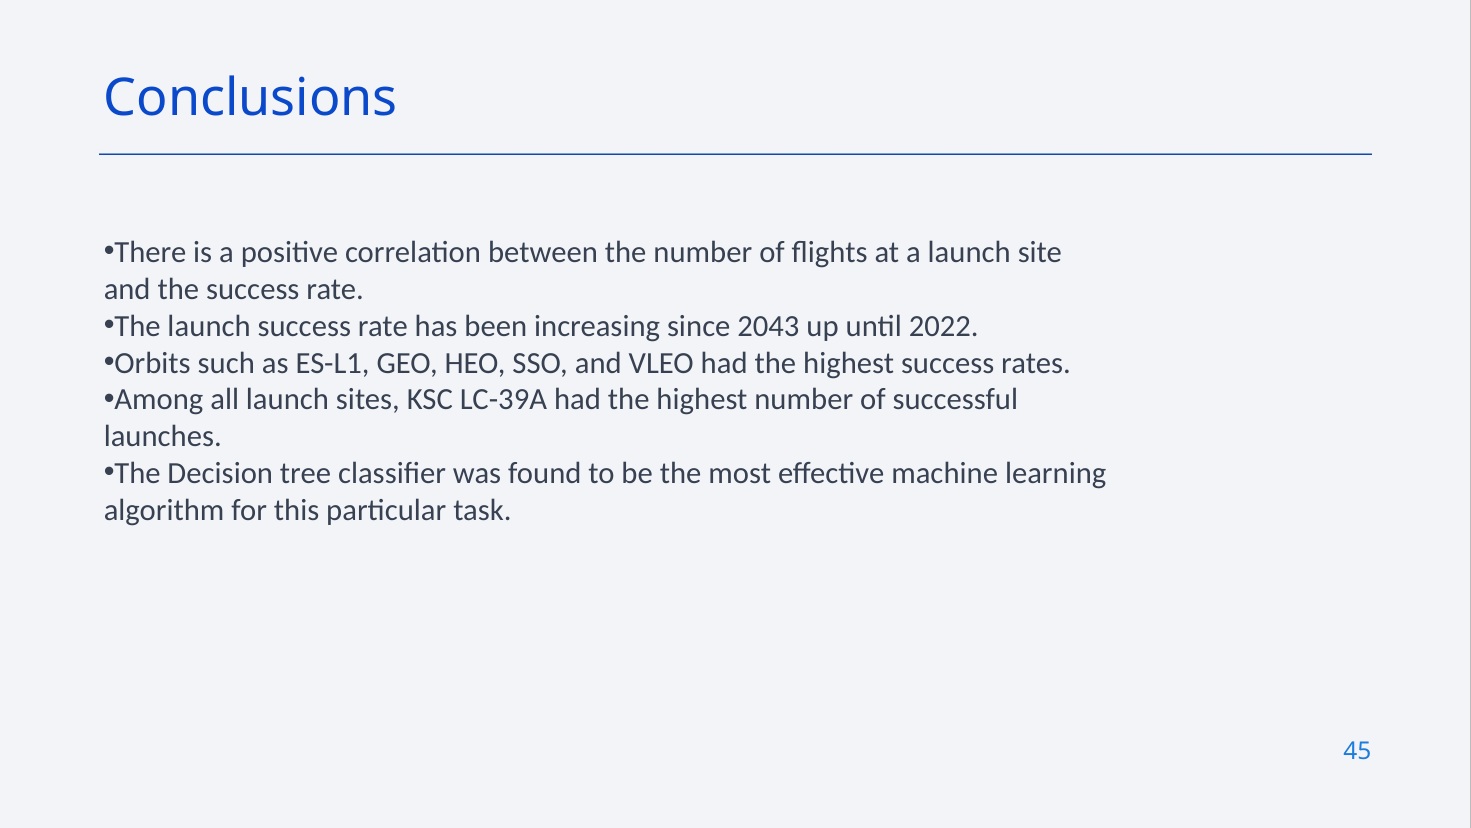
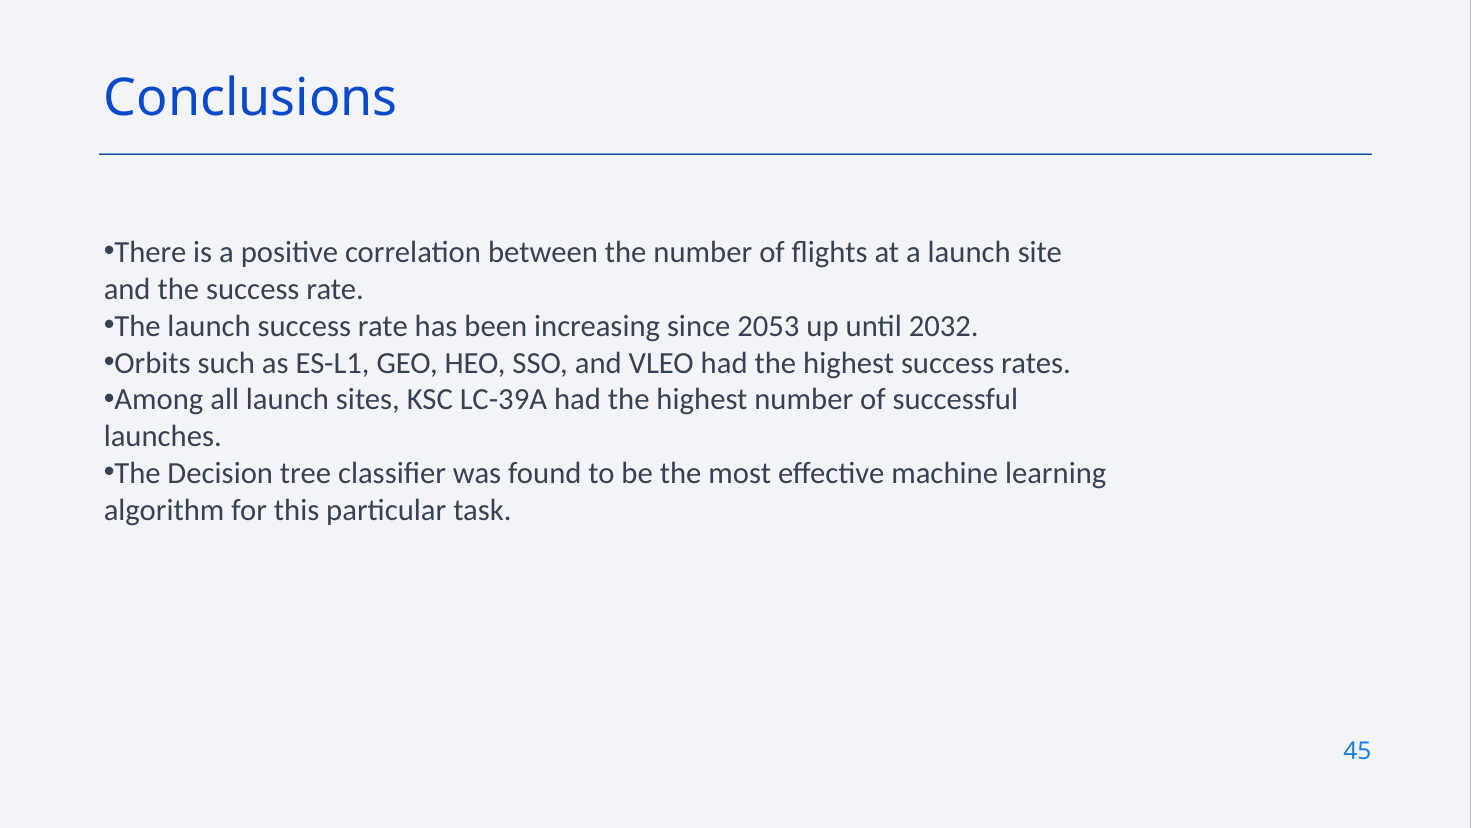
2043: 2043 -> 2053
2022: 2022 -> 2032
